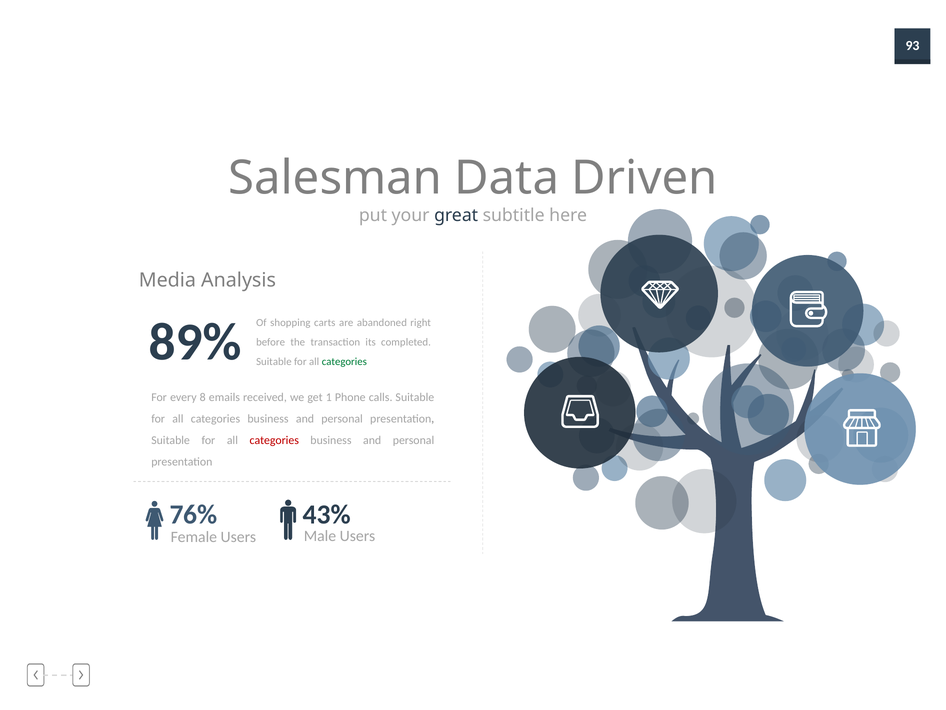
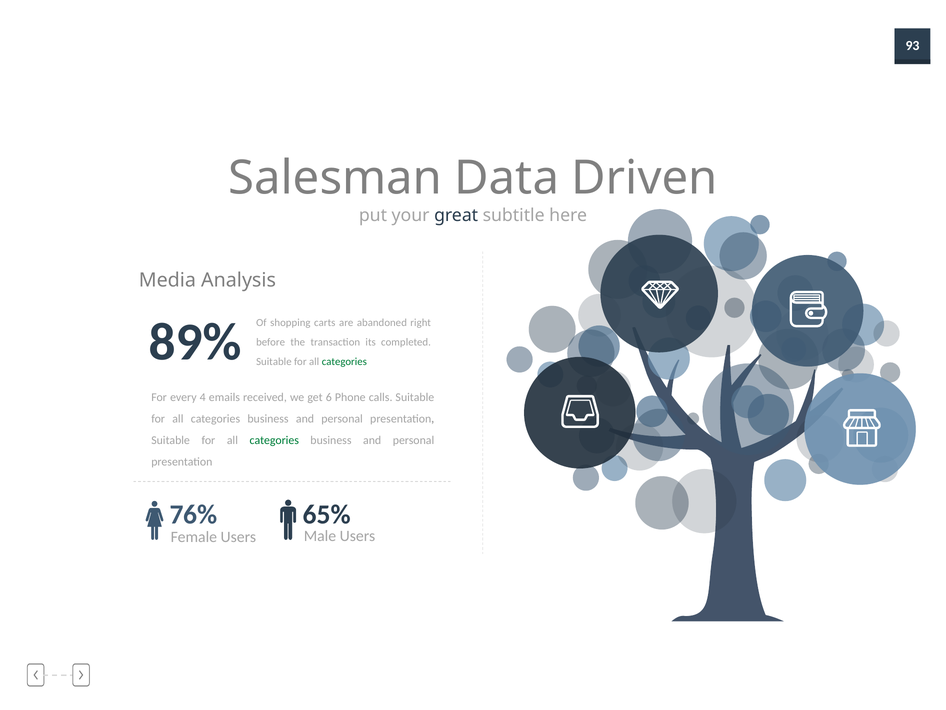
8: 8 -> 4
1: 1 -> 6
categories at (274, 440) colour: red -> green
43%: 43% -> 65%
